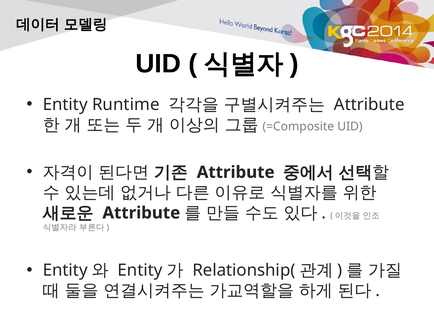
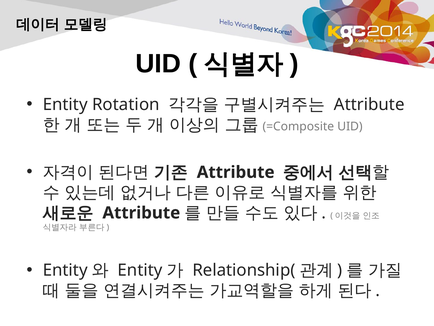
Runtime: Runtime -> Rotation
